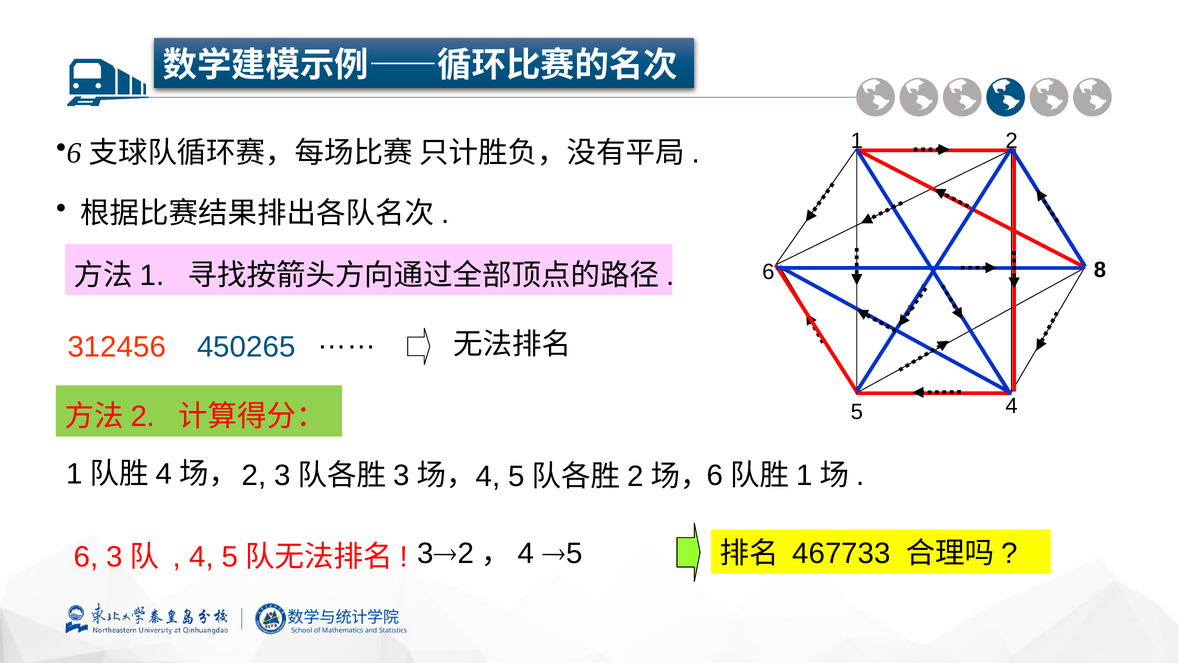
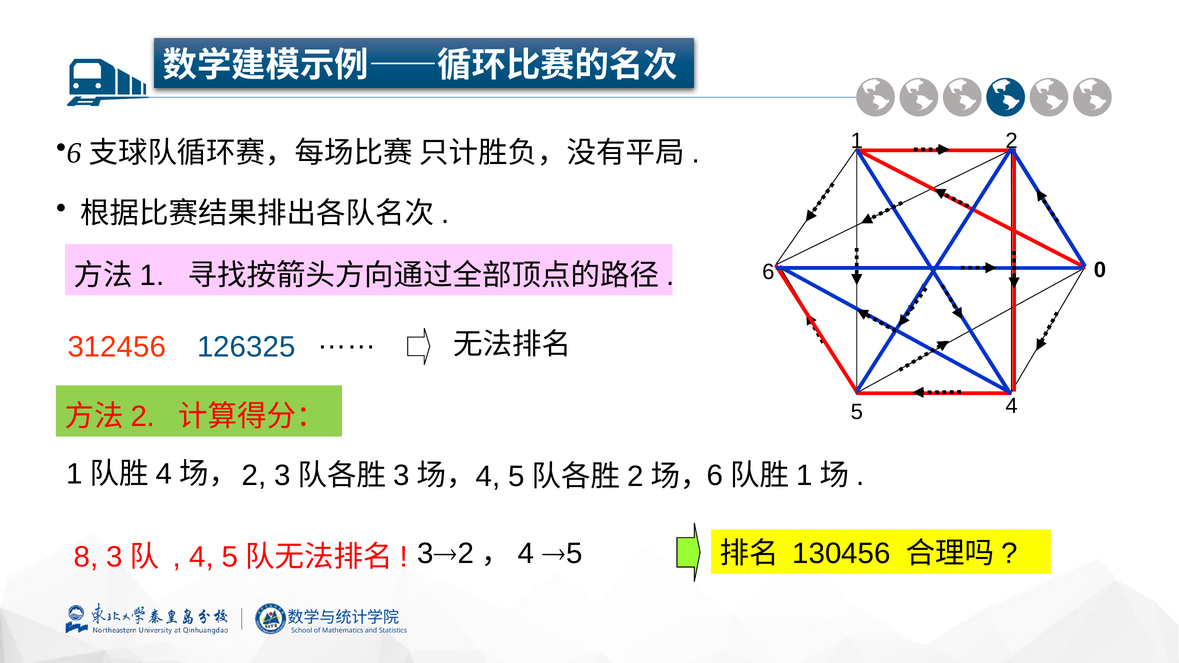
8: 8 -> 0
450265: 450265 -> 126325
467733: 467733 -> 130456
6 at (86, 557): 6 -> 8
